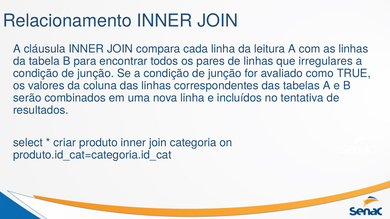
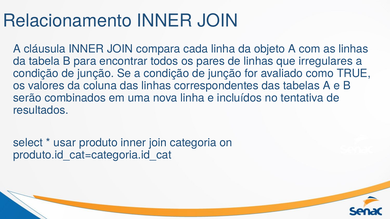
leitura: leitura -> objeto
criar: criar -> usar
